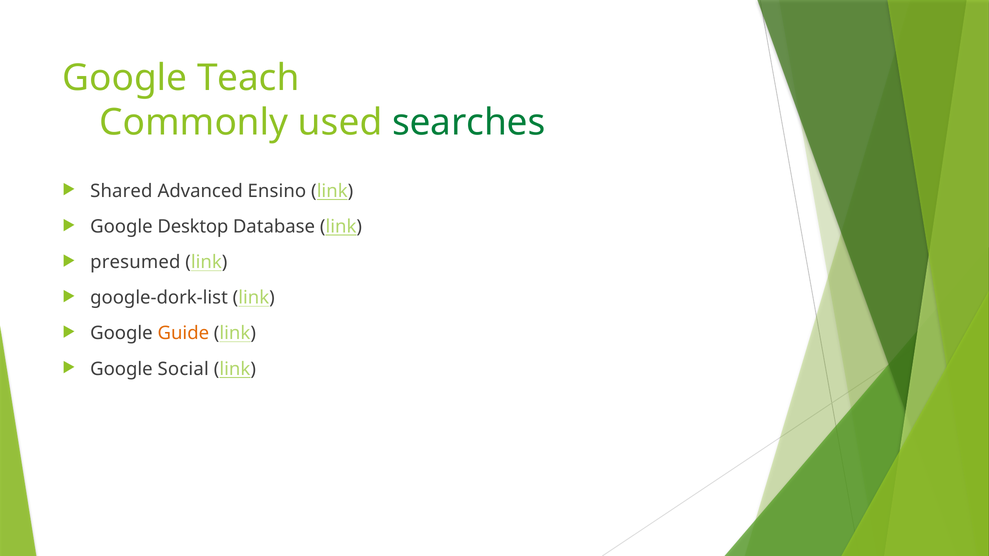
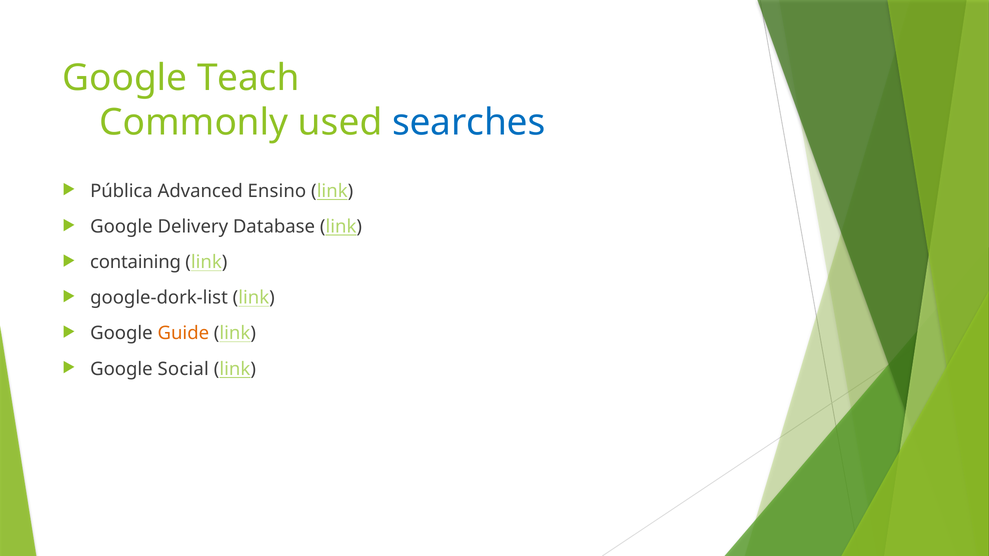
searches colour: green -> blue
Shared: Shared -> Pública
Desktop: Desktop -> Delivery
presumed: presumed -> containing
